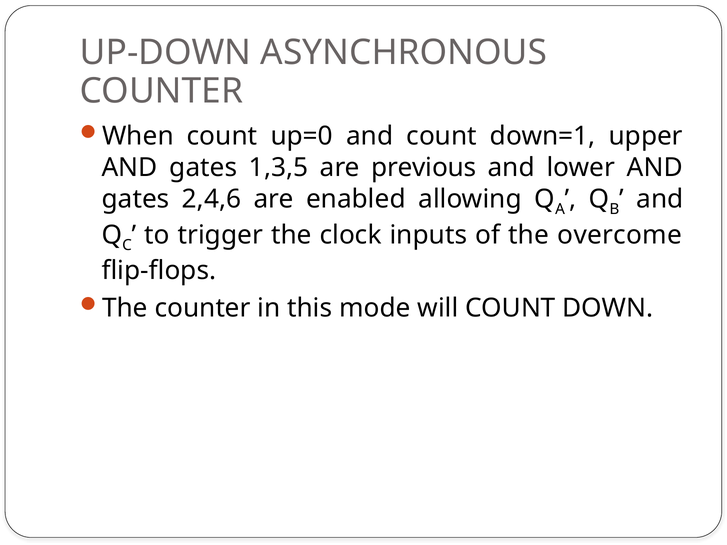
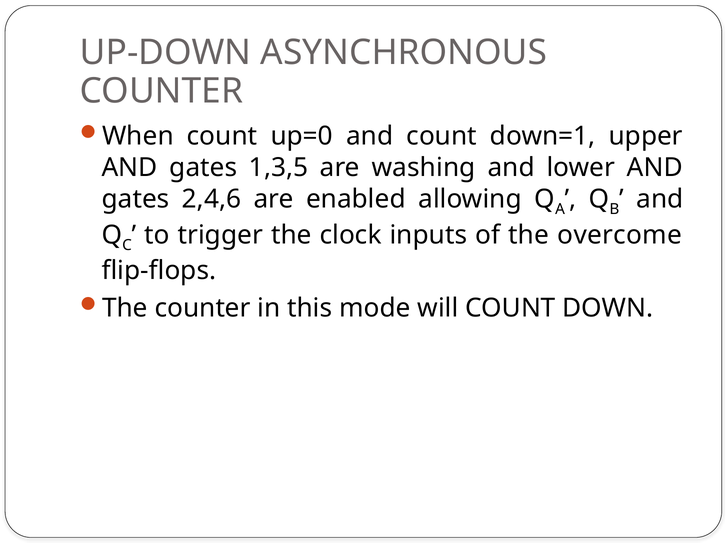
previous: previous -> washing
